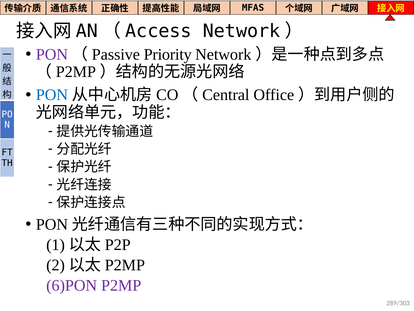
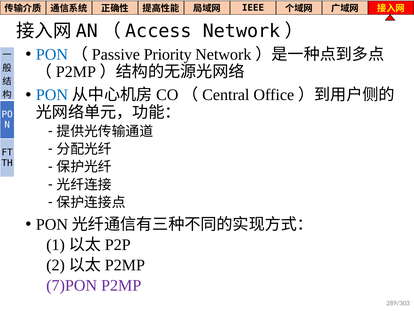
MFAS: MFAS -> IEEE
PON at (52, 54) colour: purple -> blue
6)PON: 6)PON -> 7)PON
